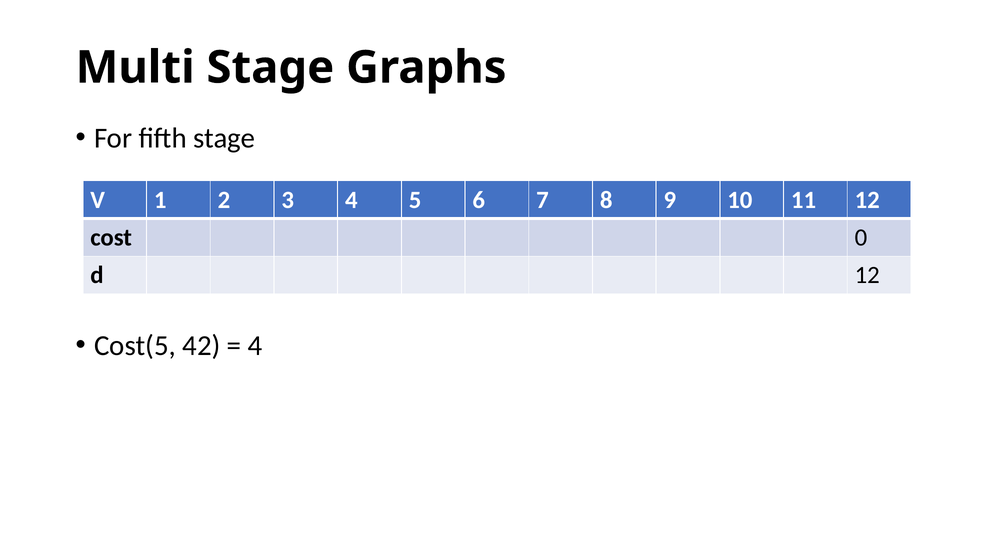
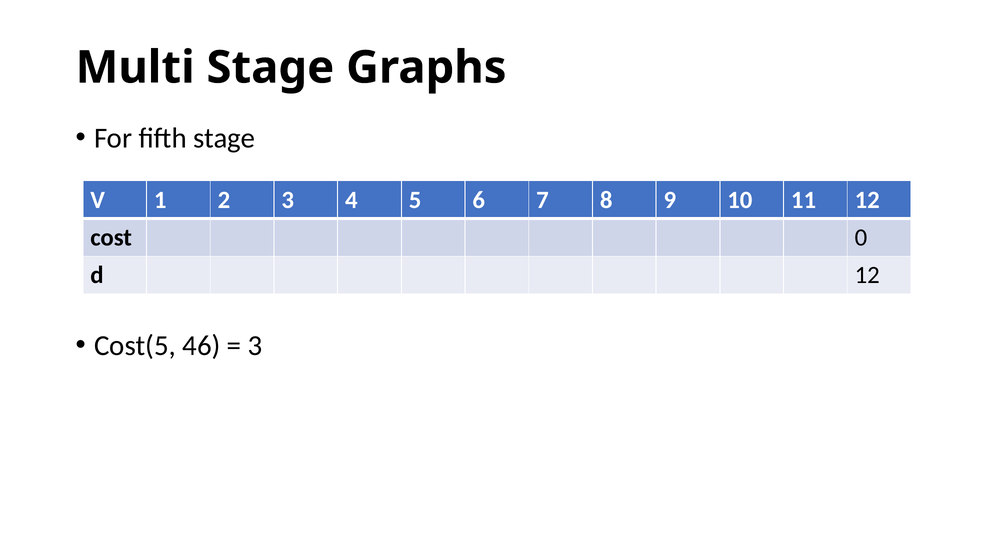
42: 42 -> 46
4 at (255, 345): 4 -> 3
